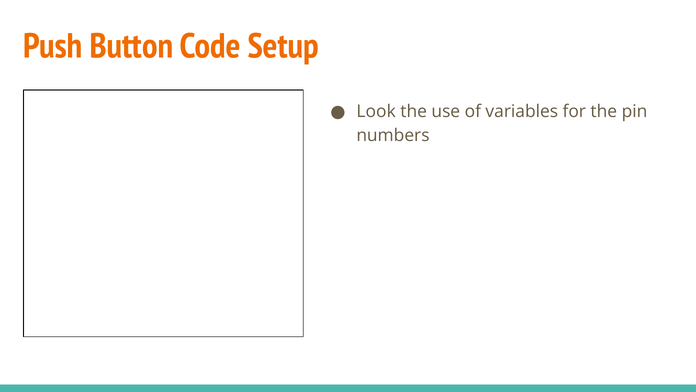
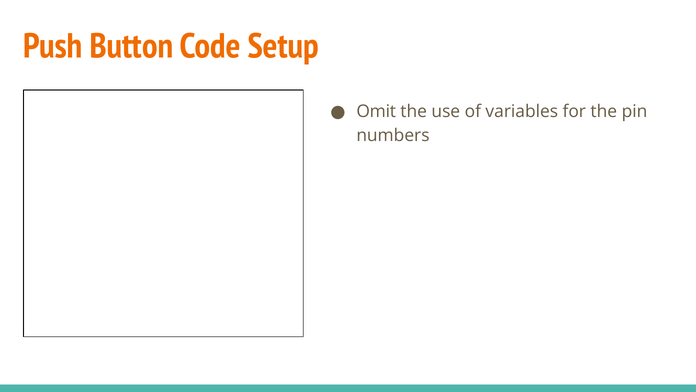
Look: Look -> Omit
